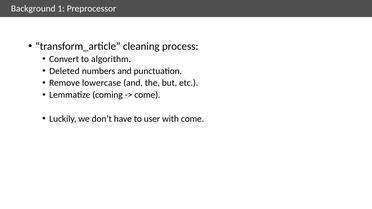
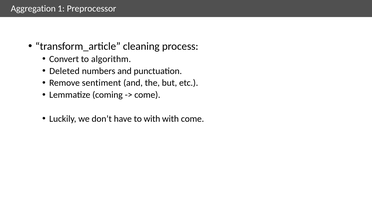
Background: Background -> Aggregation
lowercase: lowercase -> sentiment
to user: user -> with
